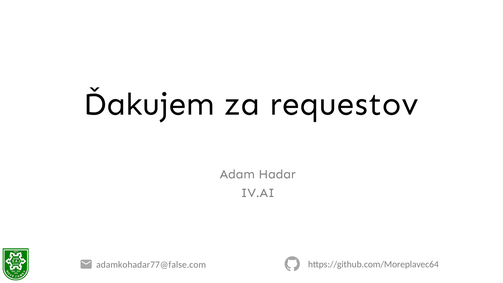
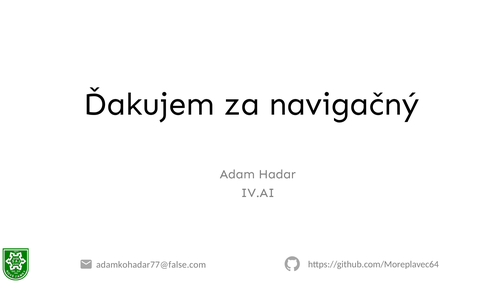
requestov: requestov -> navigačný
